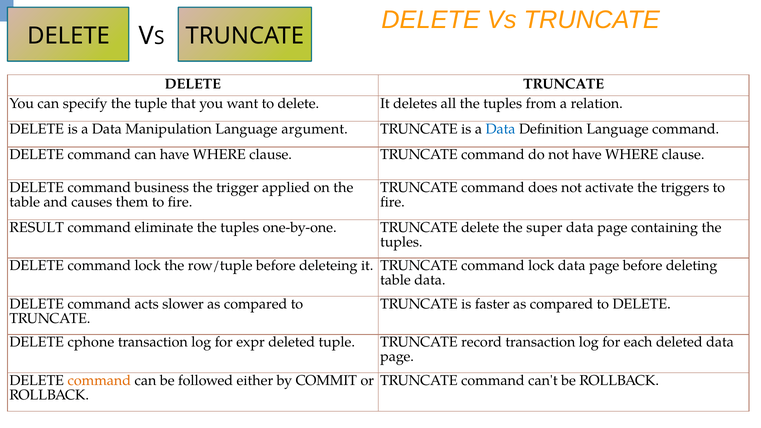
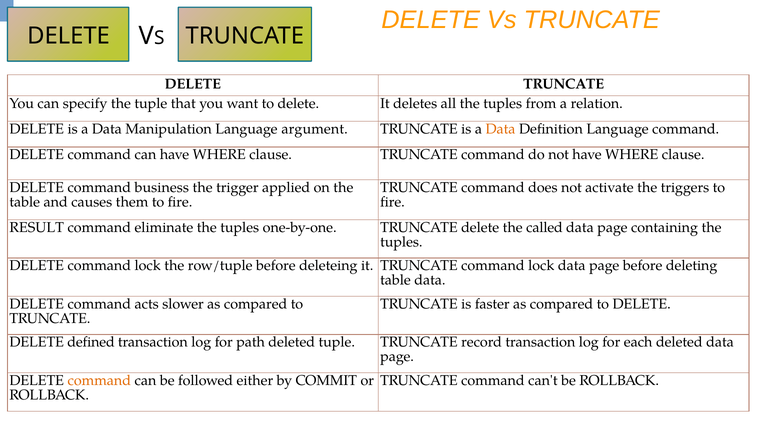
Data at (501, 129) colour: blue -> orange
super: super -> called
cphone: cphone -> defined
expr: expr -> path
